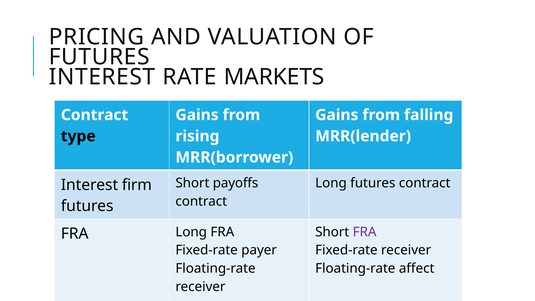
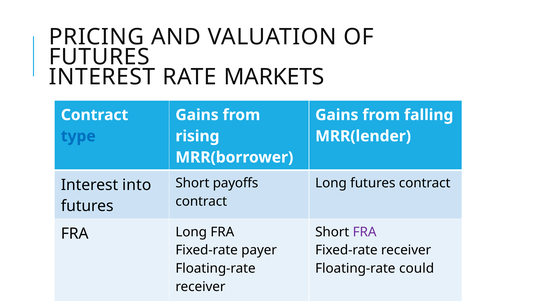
type colour: black -> blue
firm: firm -> into
affect: affect -> could
